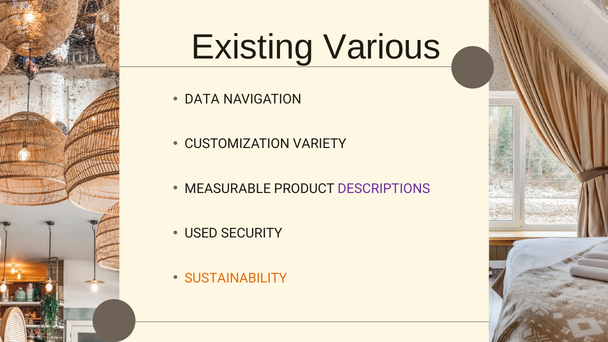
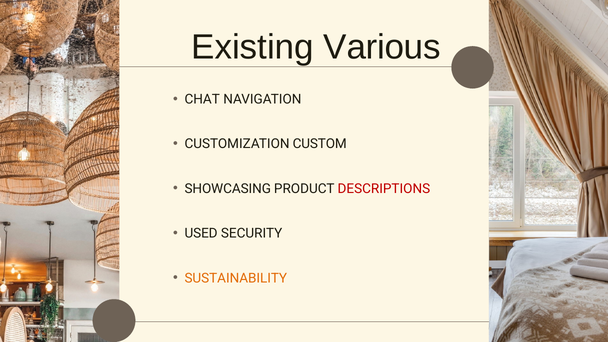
DATA: DATA -> CHAT
VARIETY: VARIETY -> CUSTOM
MEASURABLE: MEASURABLE -> SHOWCASING
DESCRIPTIONS colour: purple -> red
